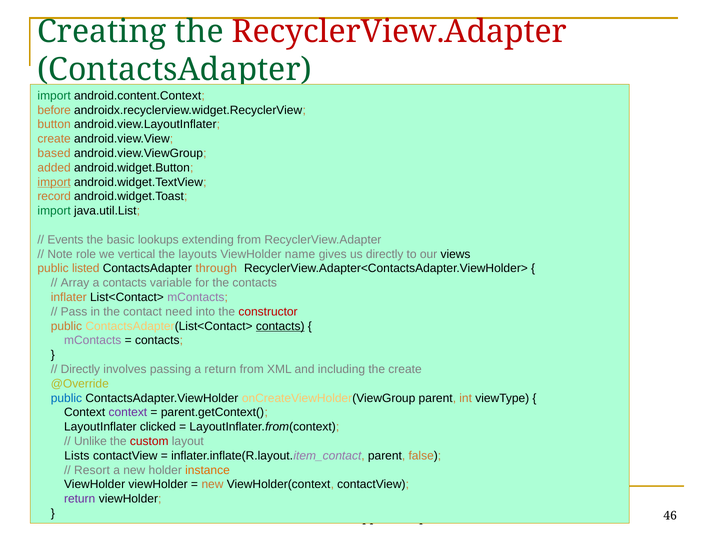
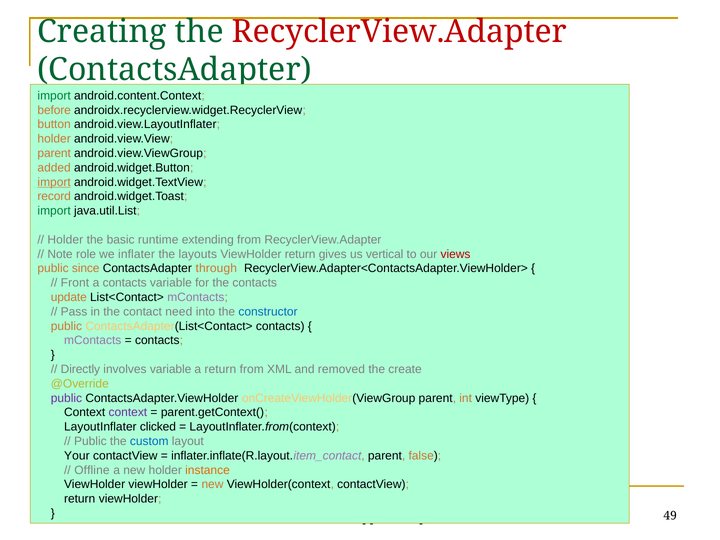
create at (54, 139): create -> holder
based at (54, 153): based -> parent
Events at (65, 240): Events -> Holder
lookups: lookups -> runtime
vertical: vertical -> inflater
ViewHolder name: name -> return
us directly: directly -> vertical
views colour: black -> red
listed: listed -> since
Array: Array -> Front
inflater: inflater -> update
constructor colour: red -> blue
contacts at (280, 326) underline: present -> none
involves passing: passing -> variable
including: including -> removed
public at (66, 398) colour: blue -> purple
Unlike at (90, 441): Unlike -> Public
custom colour: red -> blue
Lists: Lists -> Your
Resort: Resort -> Offline
return at (80, 499) colour: purple -> black
46: 46 -> 49
